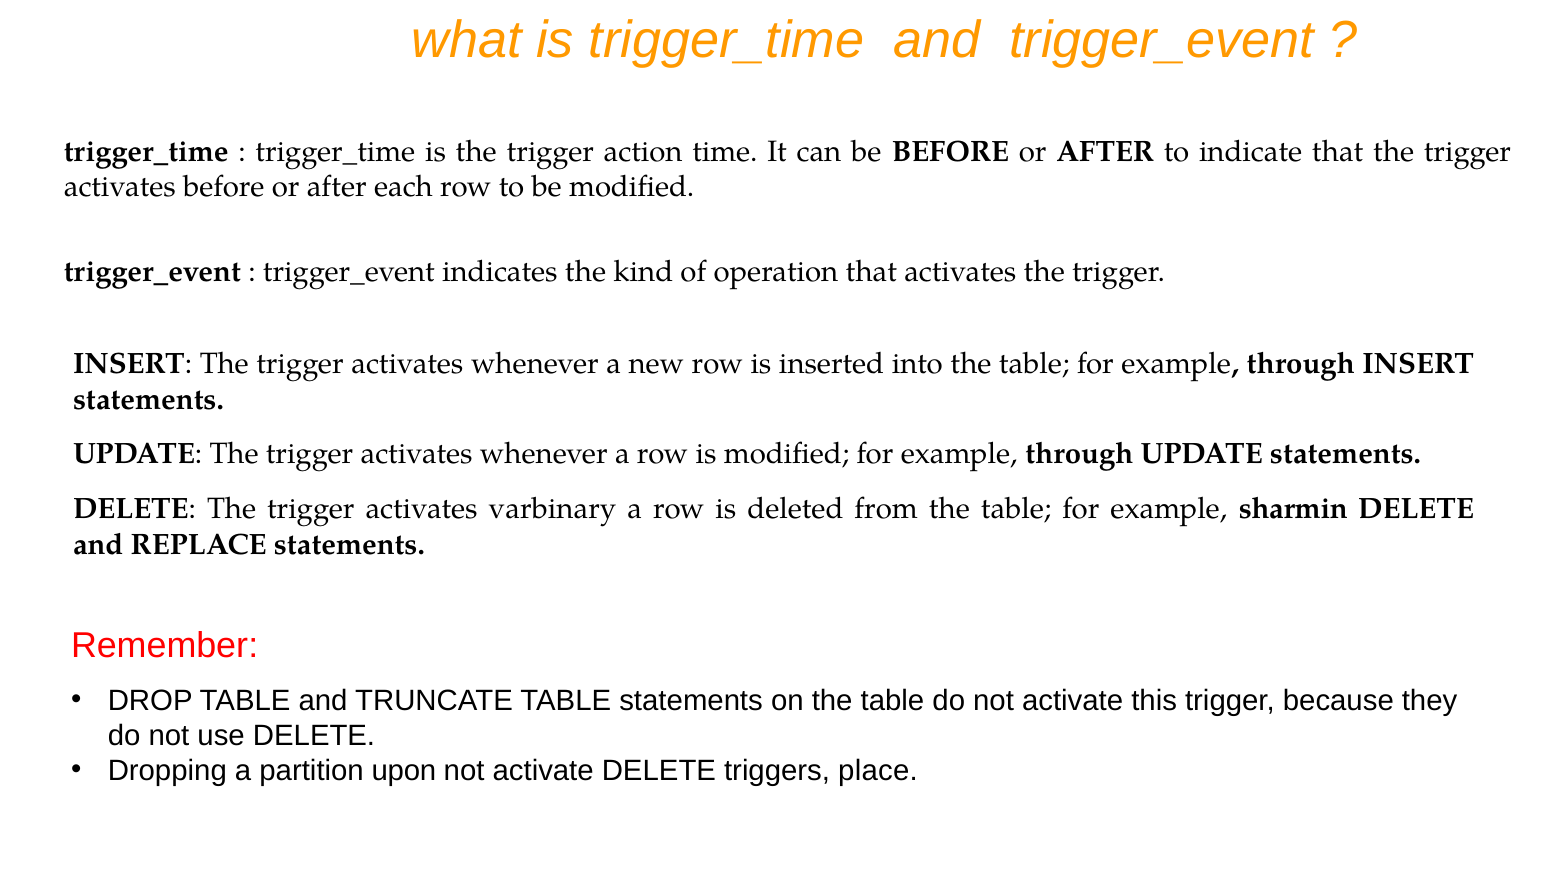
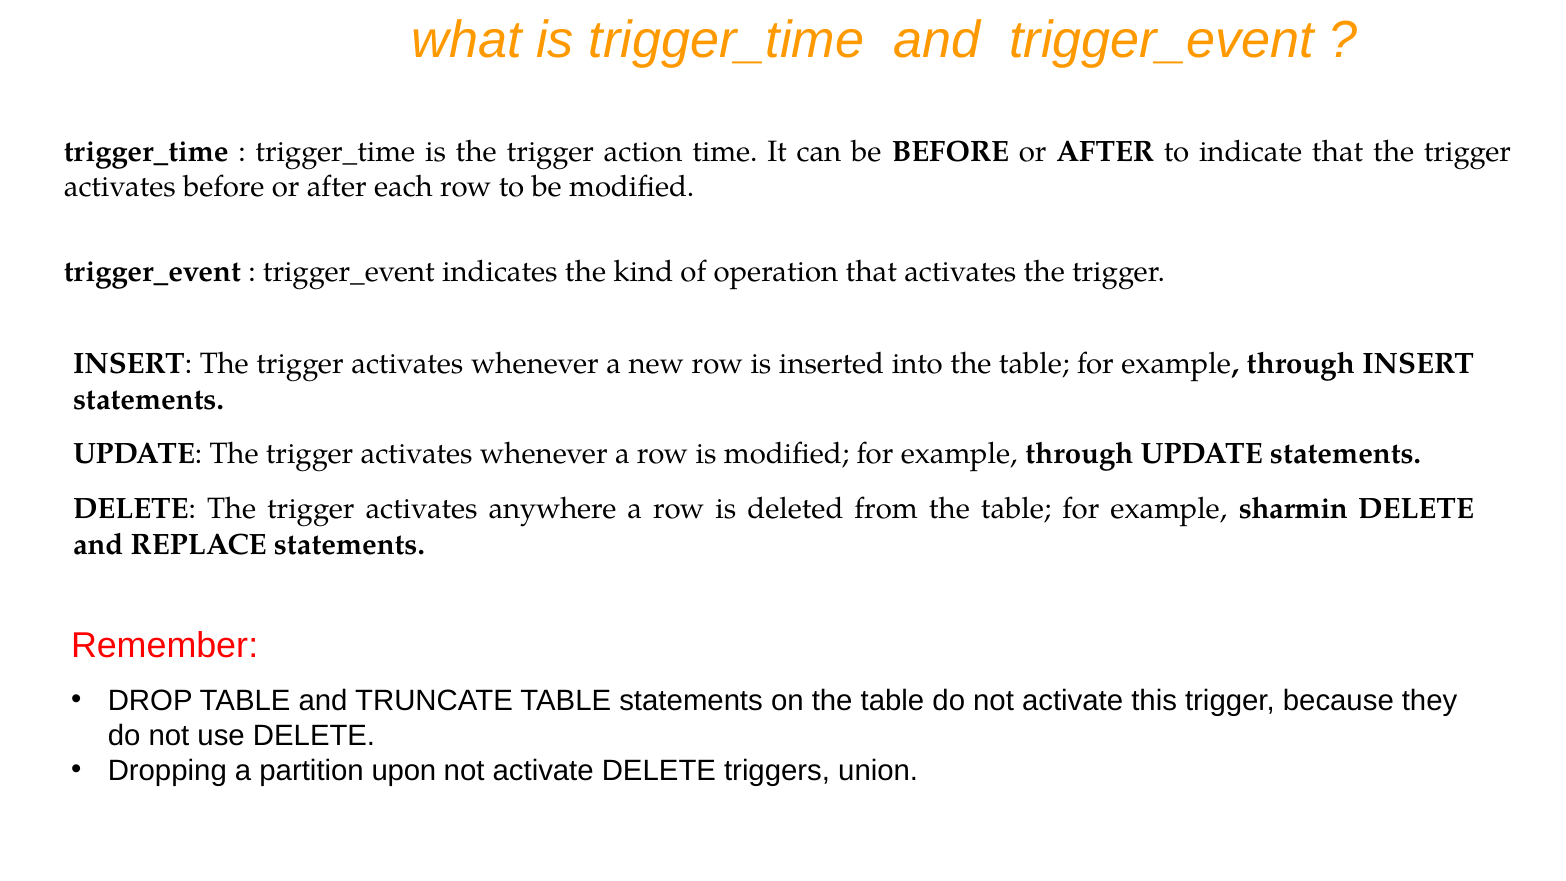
varbinary: varbinary -> anywhere
place: place -> union
